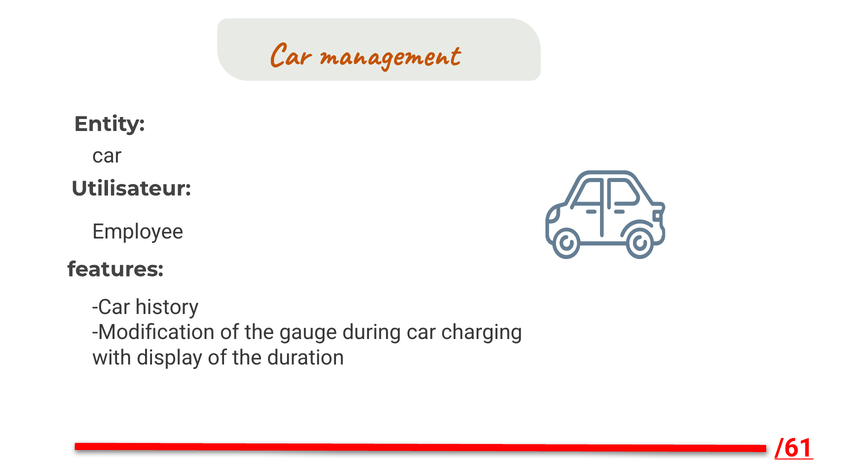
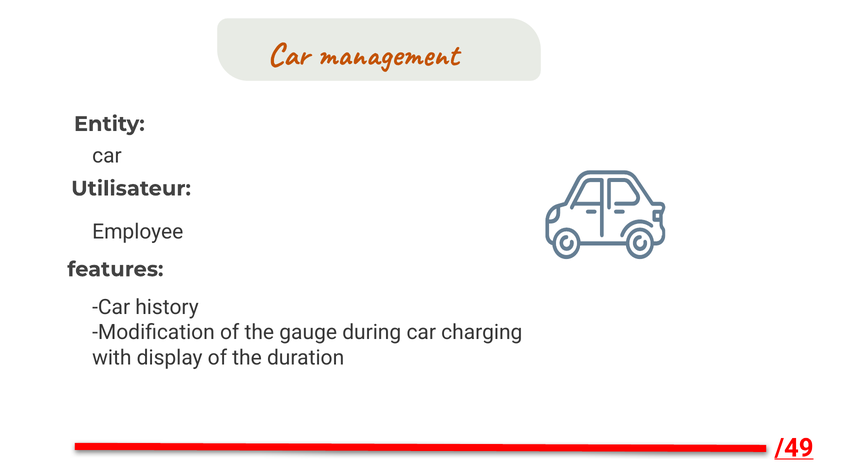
/61: /61 -> /49
